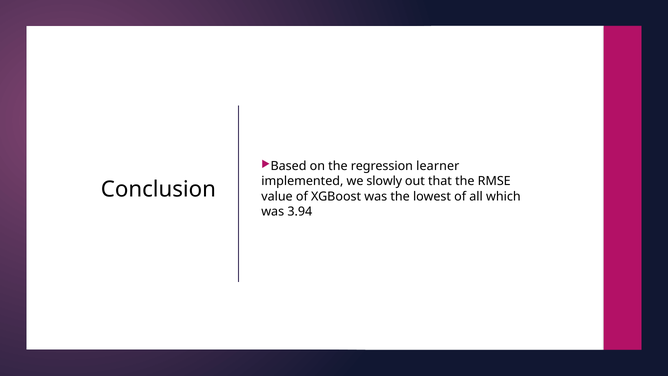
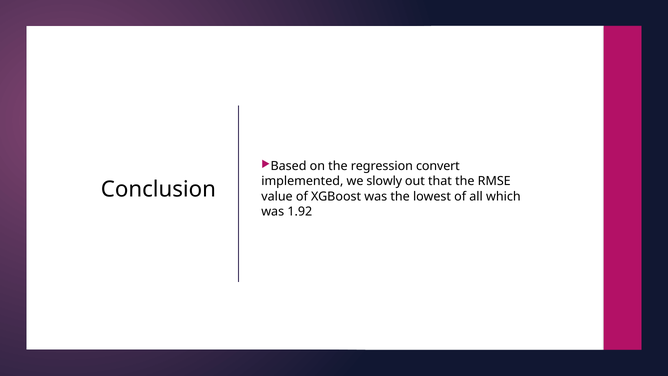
learner: learner -> convert
3.94: 3.94 -> 1.92
